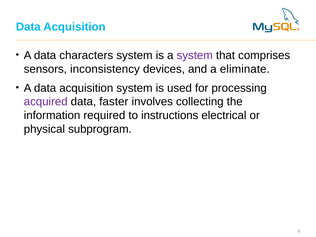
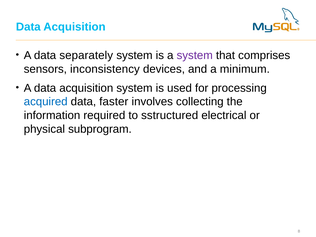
characters: characters -> separately
eliminate: eliminate -> minimum
acquired colour: purple -> blue
instructions: instructions -> sstructured
